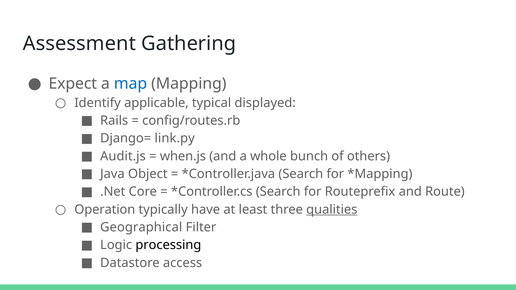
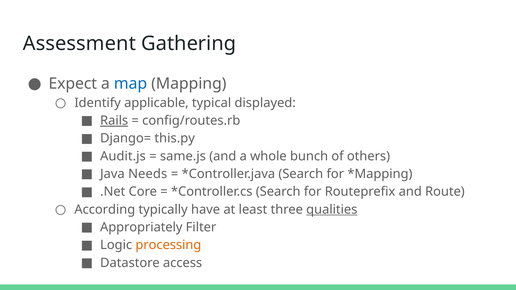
Rails underline: none -> present
link.py: link.py -> this.py
when.js: when.js -> same.js
Object: Object -> Needs
Operation: Operation -> According
Geographical: Geographical -> Appropriately
processing colour: black -> orange
